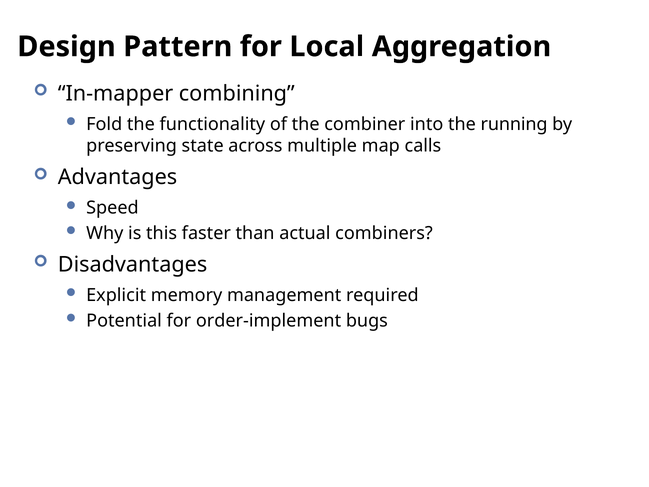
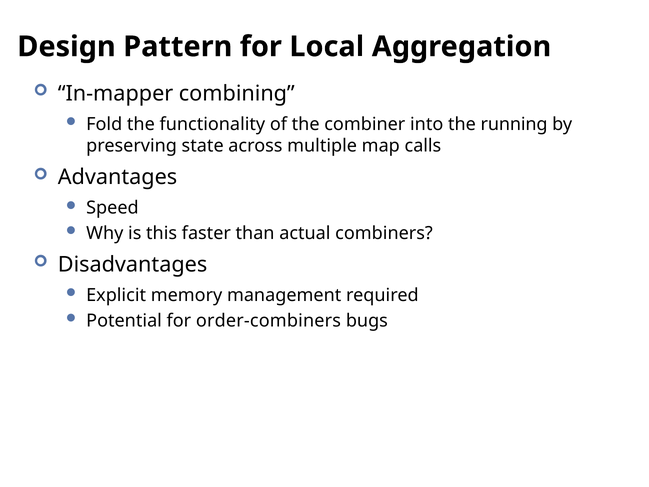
order-implement: order-implement -> order-combiners
